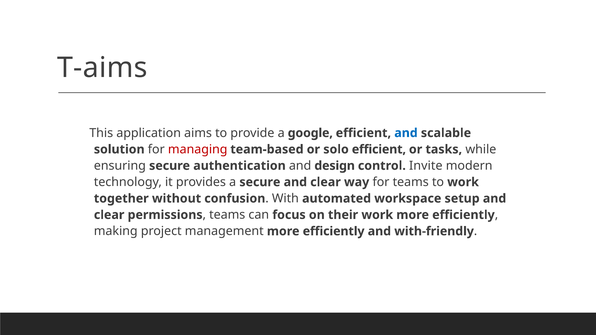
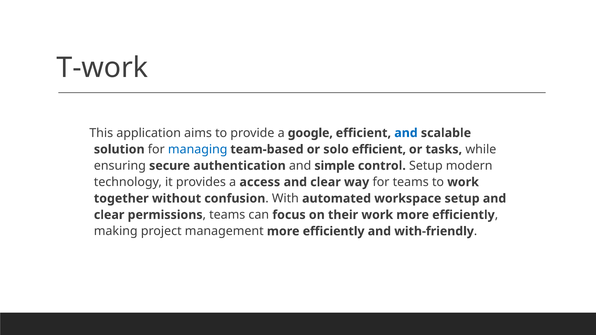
T-aims: T-aims -> T-work
managing colour: red -> blue
design: design -> simple
control Invite: Invite -> Setup
a secure: secure -> access
